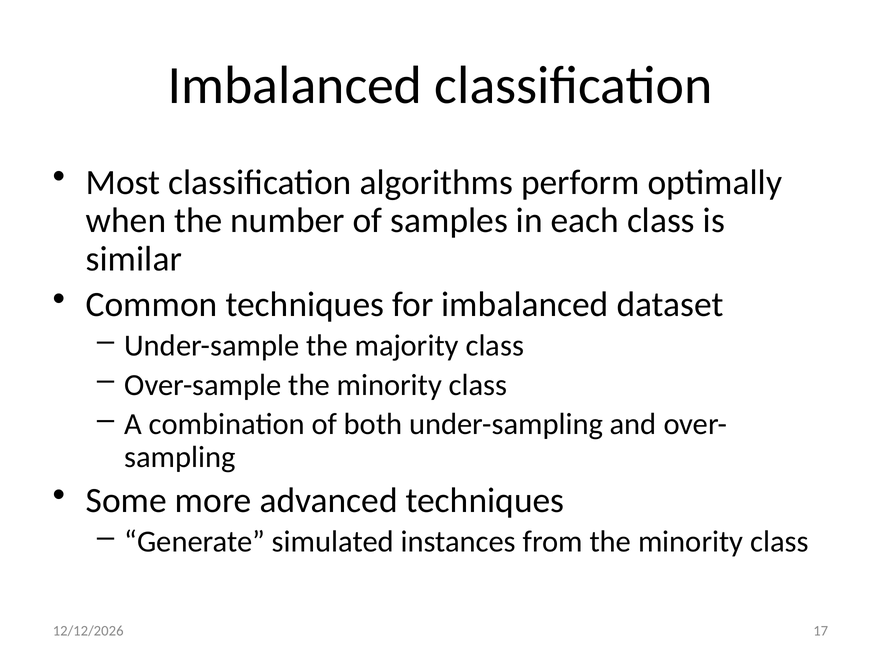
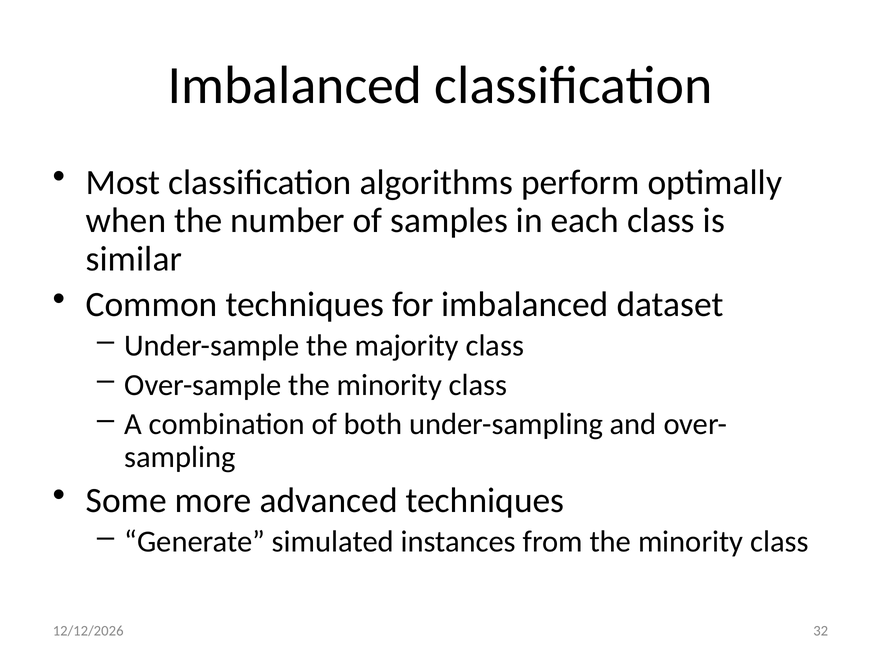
17: 17 -> 32
